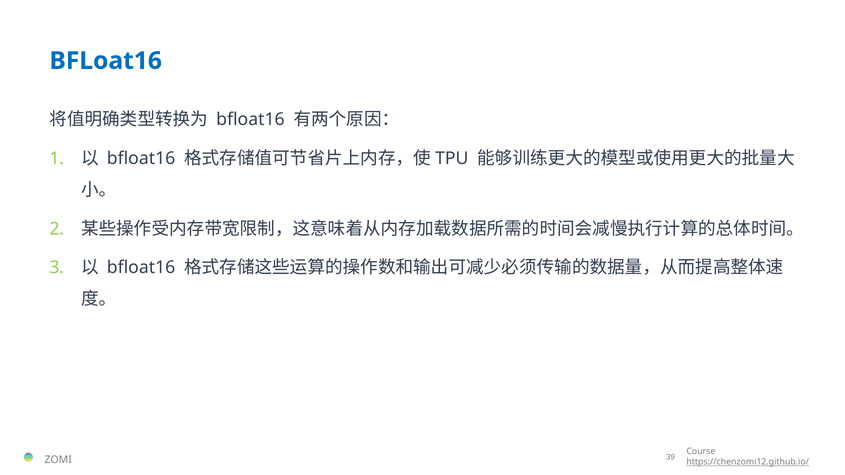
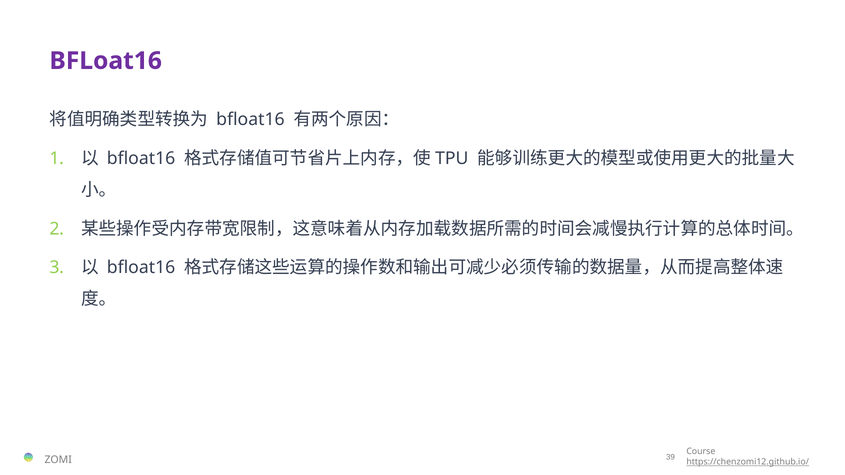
BFLoat16 at (106, 61) colour: blue -> purple
